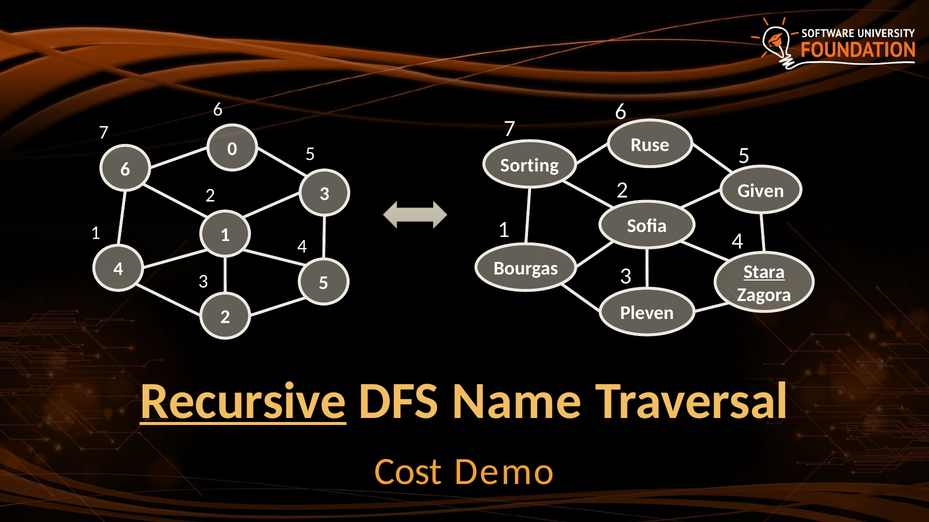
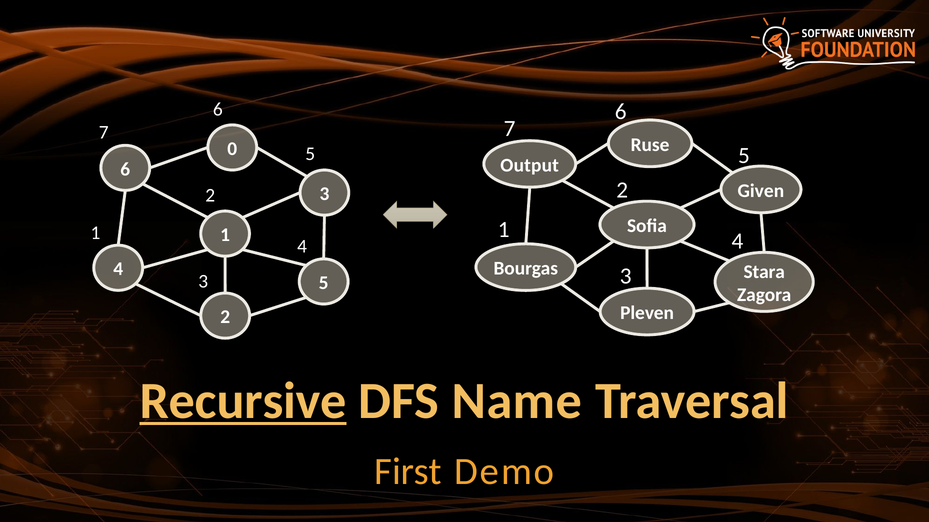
Sorting: Sorting -> Output
Stara underline: present -> none
Cost: Cost -> First
